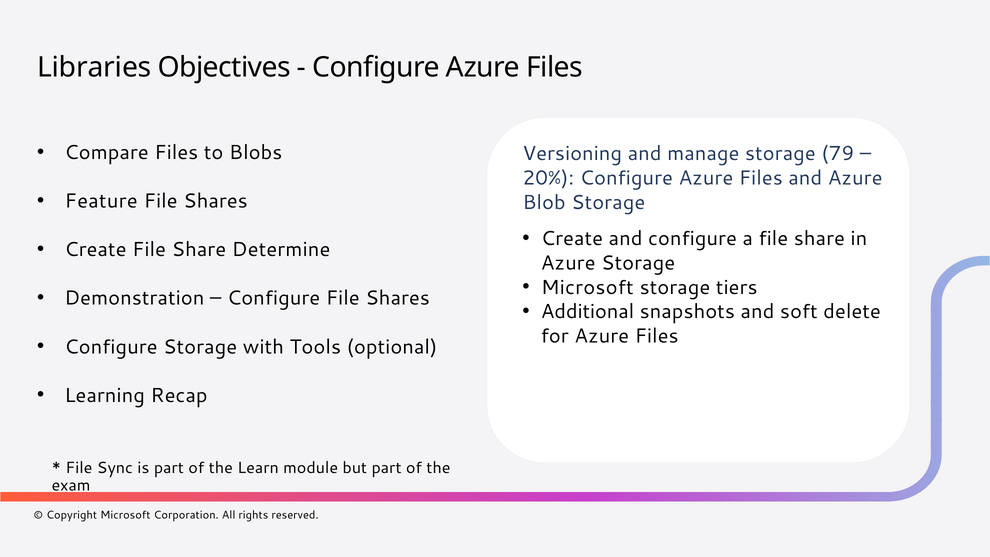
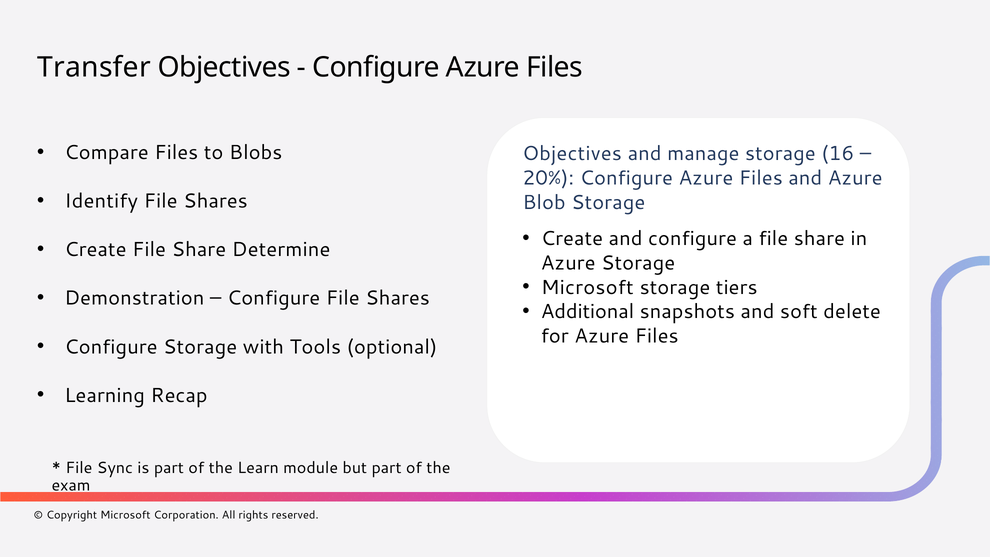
Libraries: Libraries -> Transfer
Versioning at (572, 154): Versioning -> Objectives
79: 79 -> 16
Feature: Feature -> Identify
